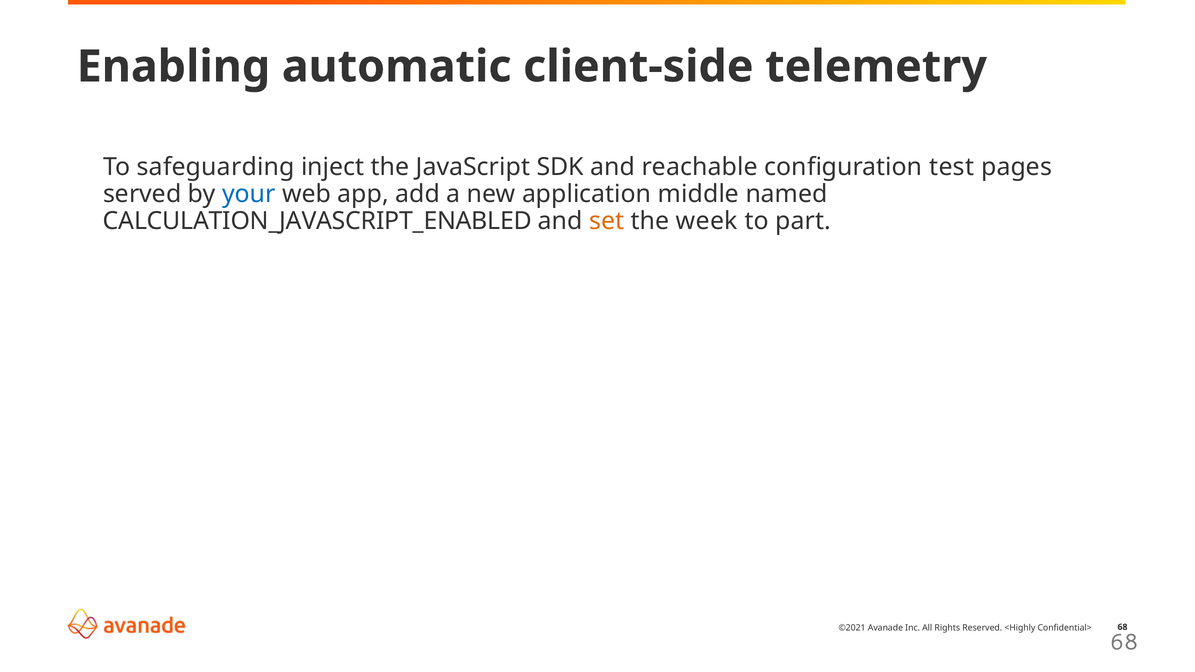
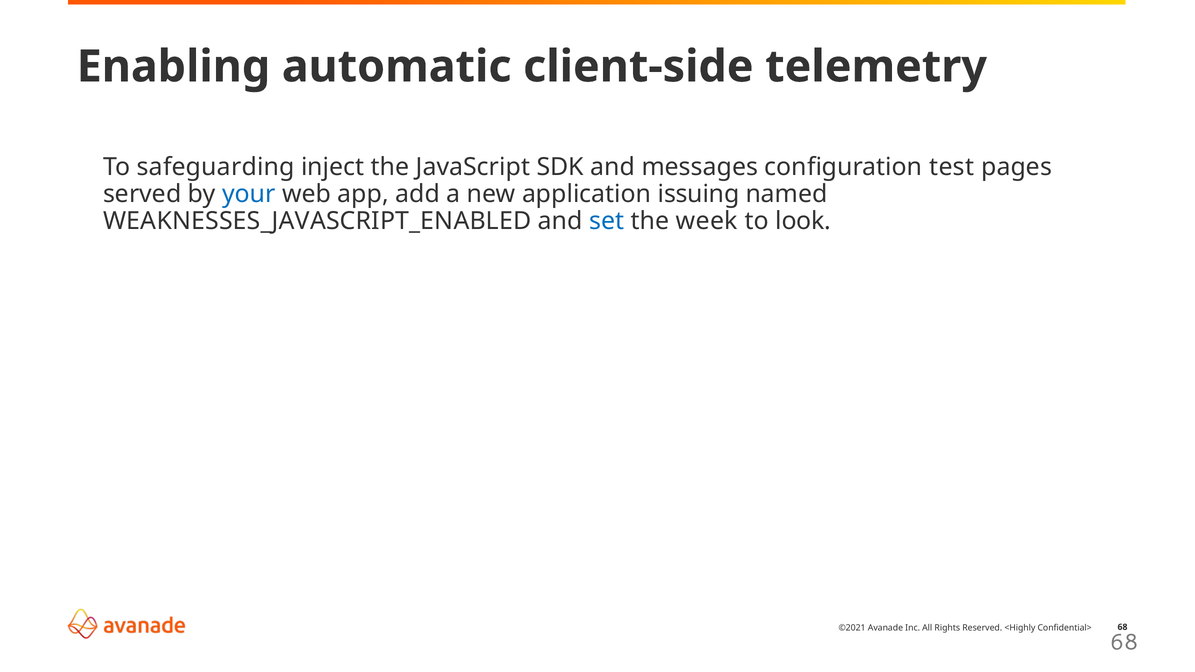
reachable: reachable -> messages
middle: middle -> issuing
CALCULATION_JAVASCRIPT_ENABLED: CALCULATION_JAVASCRIPT_ENABLED -> WEAKNESSES_JAVASCRIPT_ENABLED
set colour: orange -> blue
part: part -> look
